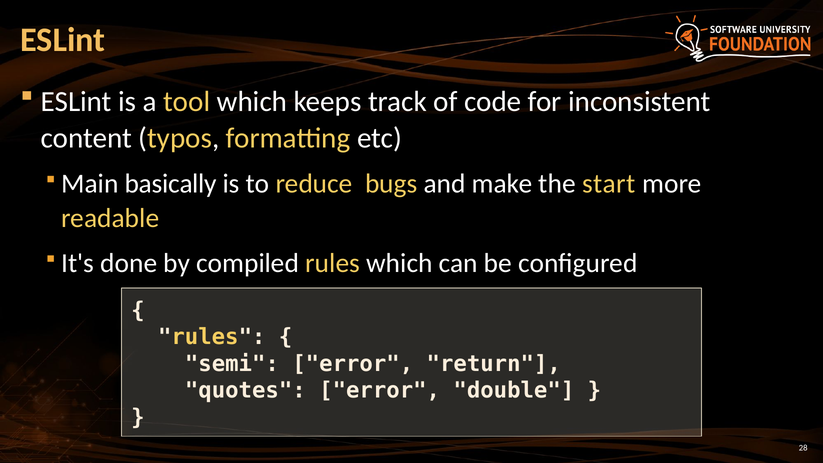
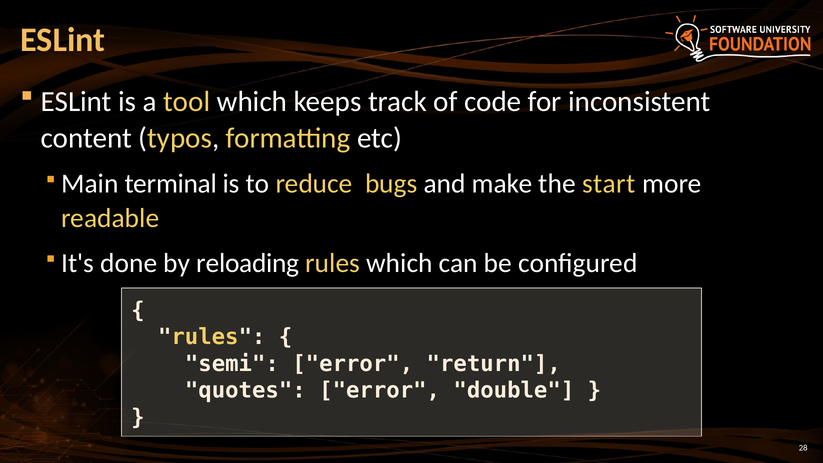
basically: basically -> terminal
compiled: compiled -> reloading
